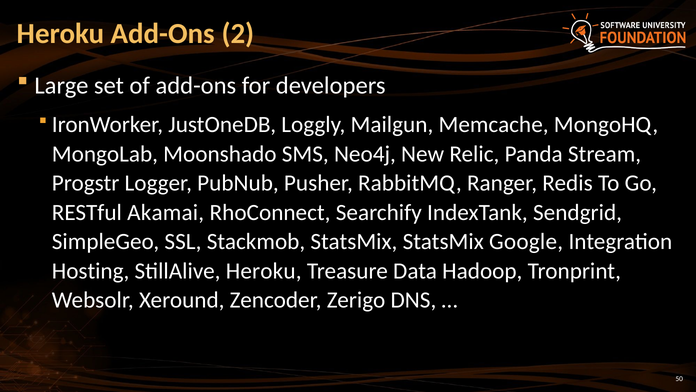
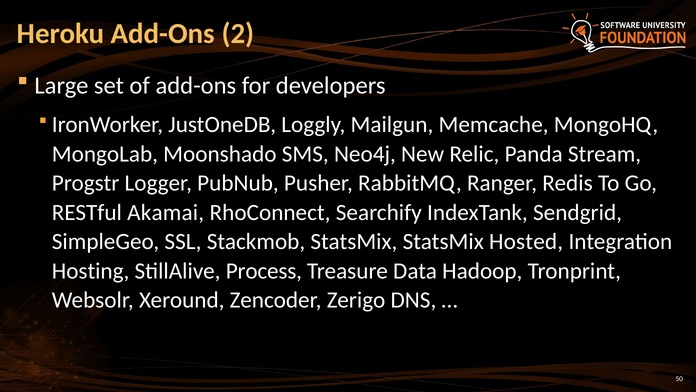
Google: Google -> Hosted
StillAlive Heroku: Heroku -> Process
